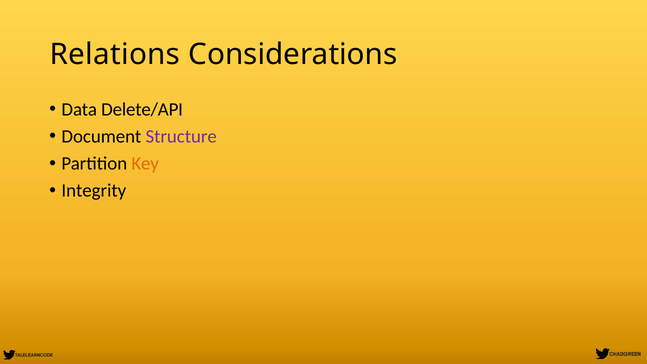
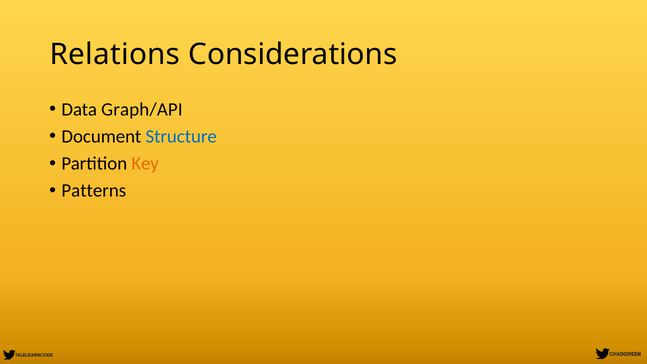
Delete/API: Delete/API -> Graph/API
Structure colour: purple -> blue
Integrity: Integrity -> Patterns
